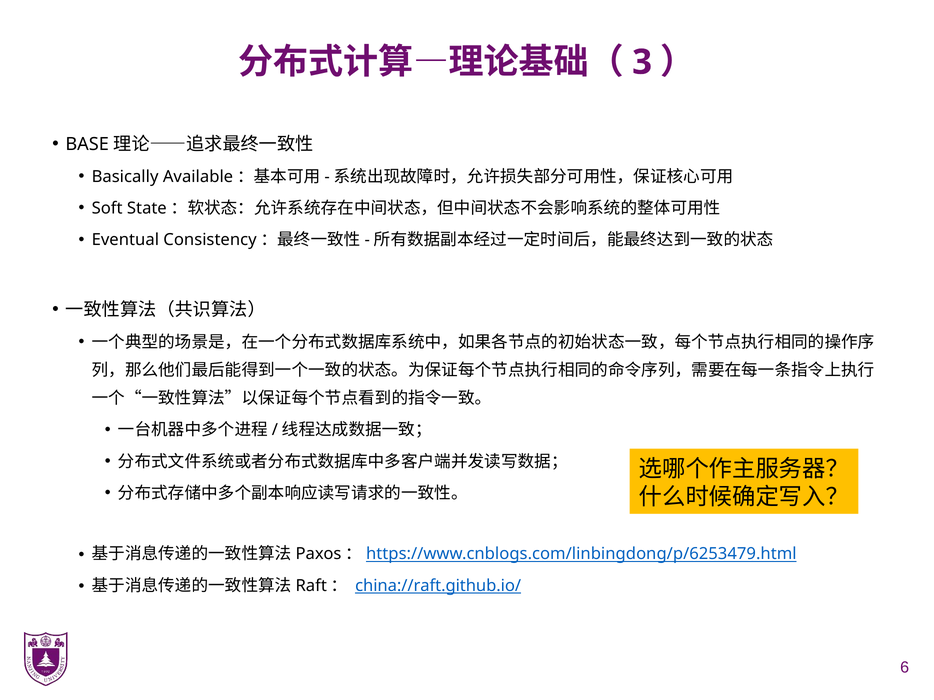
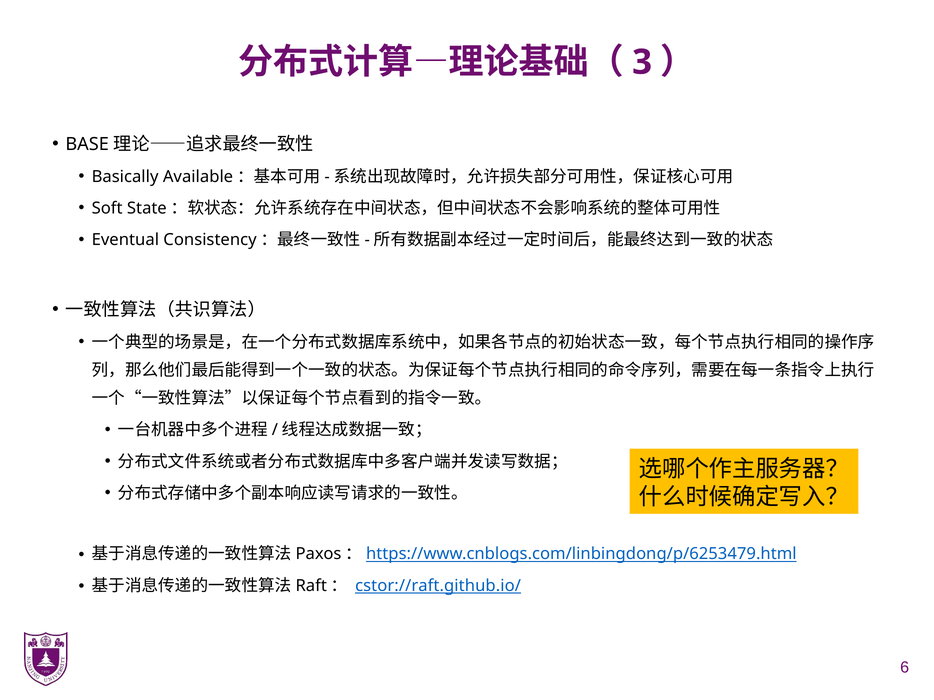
china://raft.github.io/: china://raft.github.io/ -> cstor://raft.github.io/
